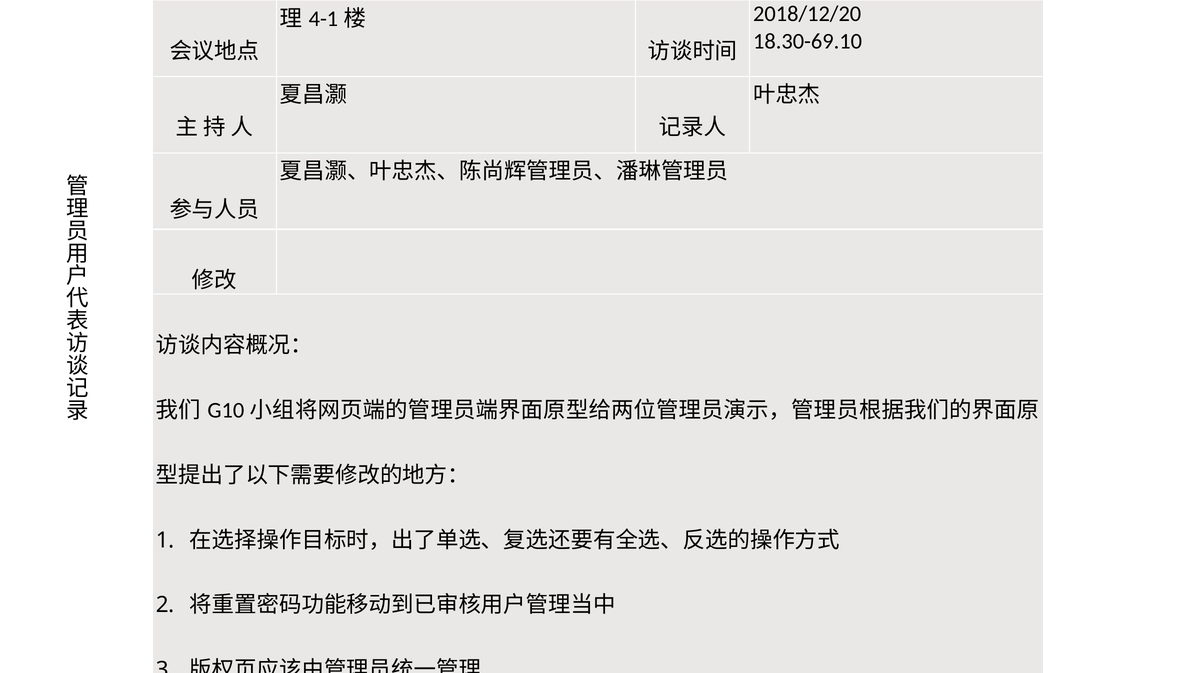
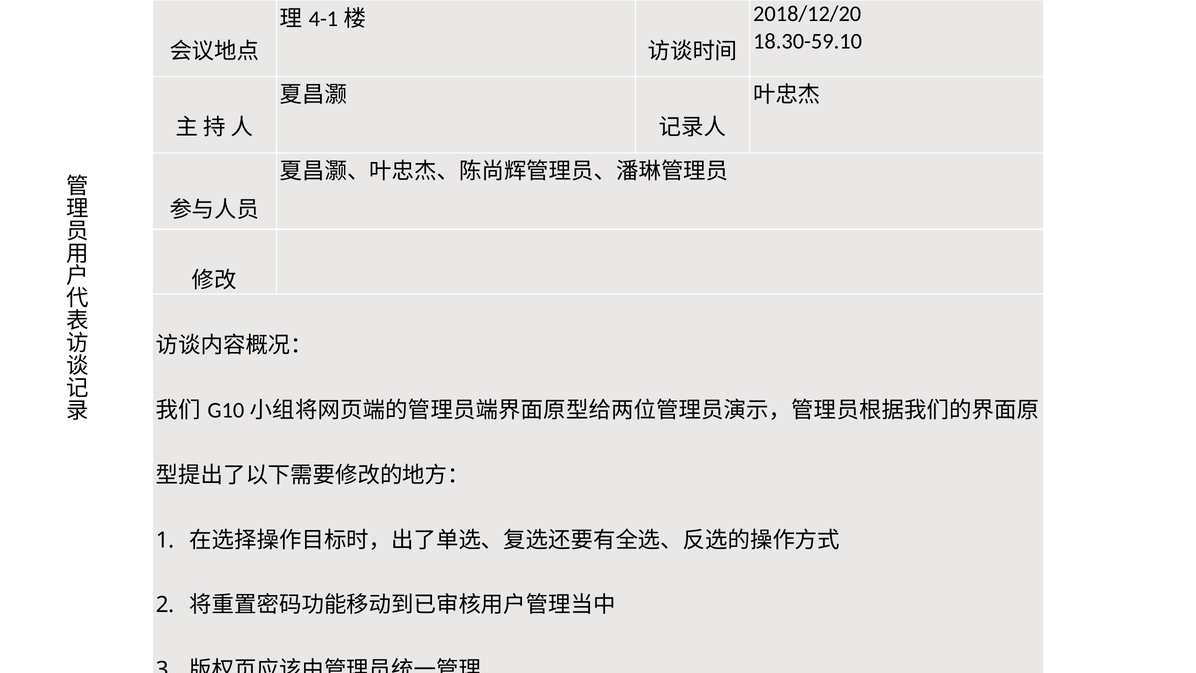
18.30-69.10: 18.30-69.10 -> 18.30-59.10
